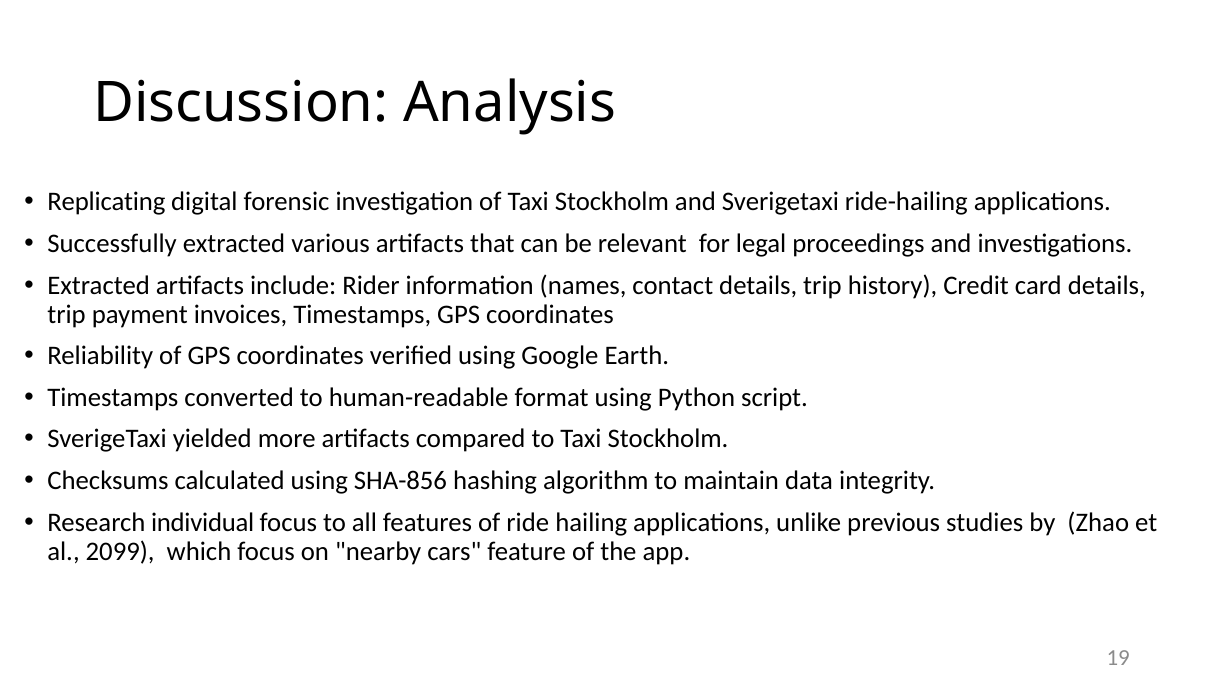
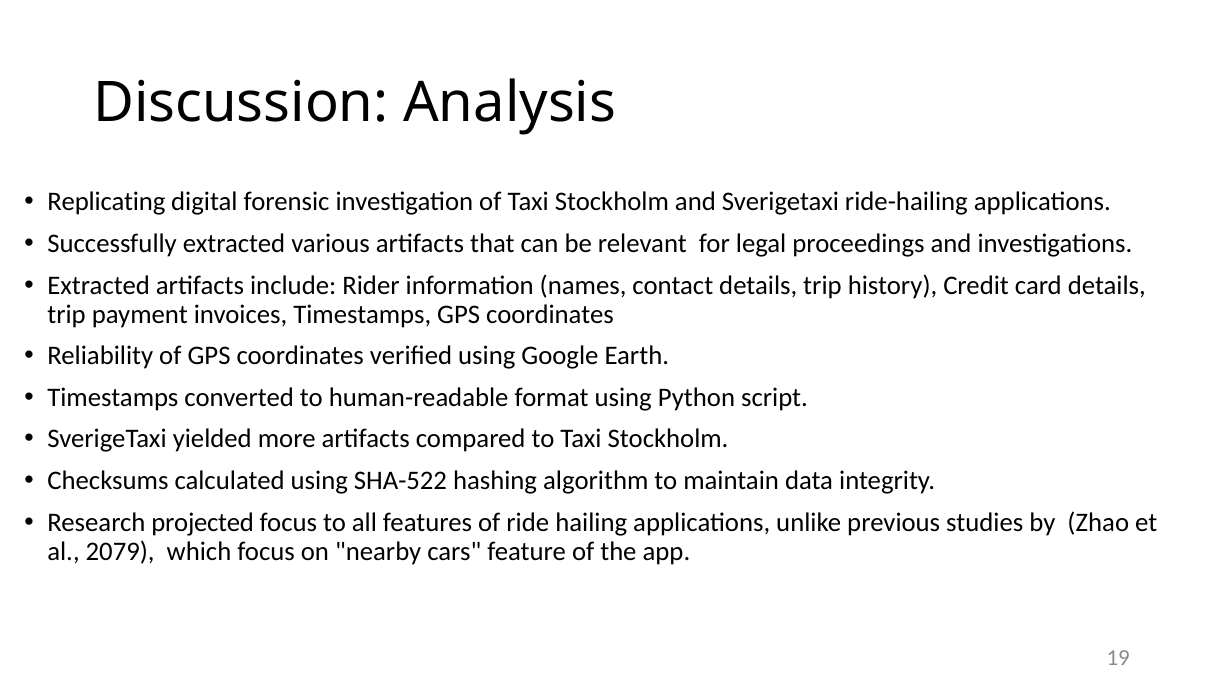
SHA-856: SHA-856 -> SHA-522
individual: individual -> projected
2099: 2099 -> 2079
